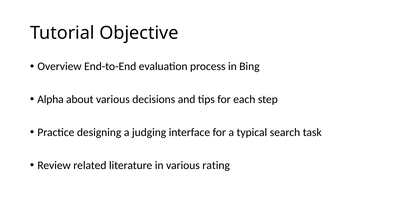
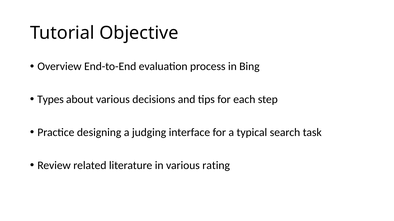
Alpha: Alpha -> Types
